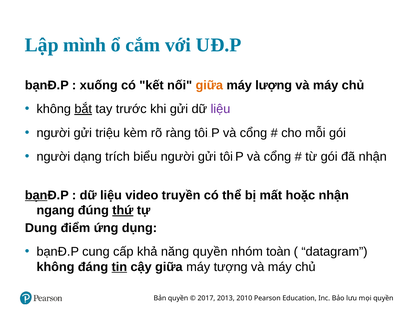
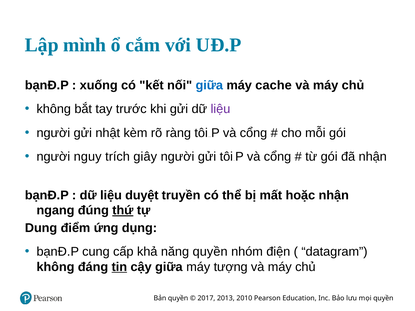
giữa at (209, 85) colour: orange -> blue
lượng: lượng -> cache
bắt underline: present -> none
triệu: triệu -> nhật
dạng: dạng -> nguy
biểu: biểu -> giây
bạn at (36, 195) underline: present -> none
video: video -> duyệt
toàn: toàn -> điện
